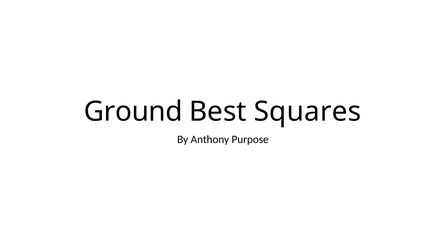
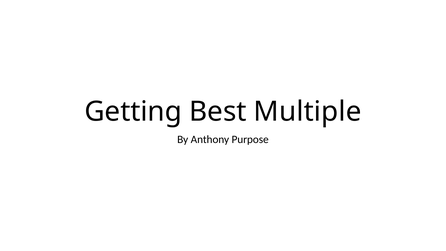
Ground: Ground -> Getting
Squares: Squares -> Multiple
